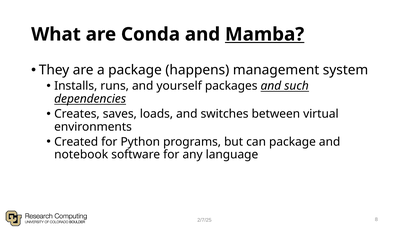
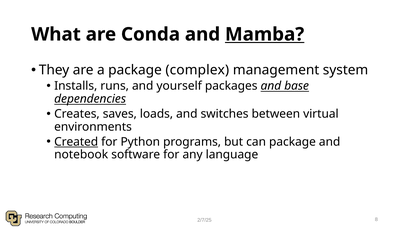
happens: happens -> complex
such: such -> base
Created underline: none -> present
